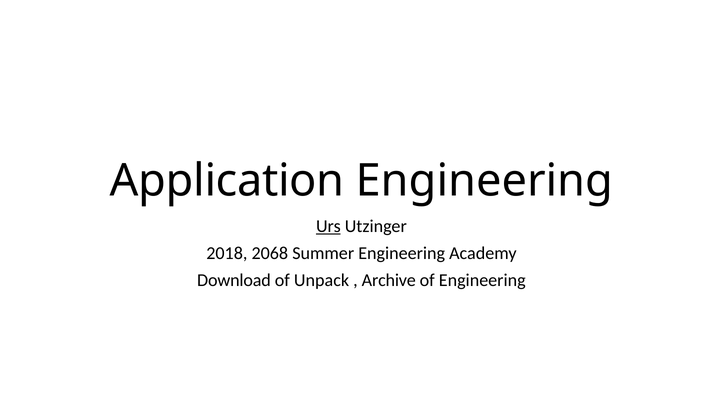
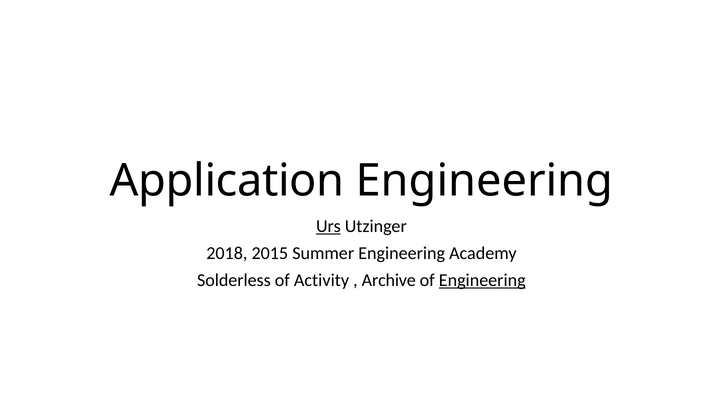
2068: 2068 -> 2015
Download: Download -> Solderless
Unpack: Unpack -> Activity
Engineering at (482, 280) underline: none -> present
